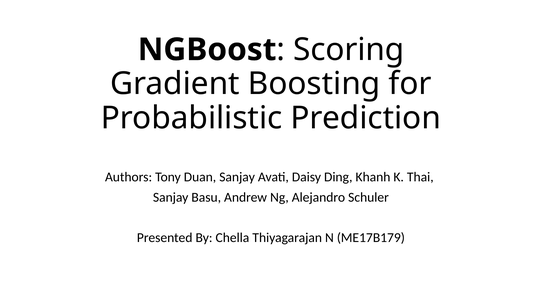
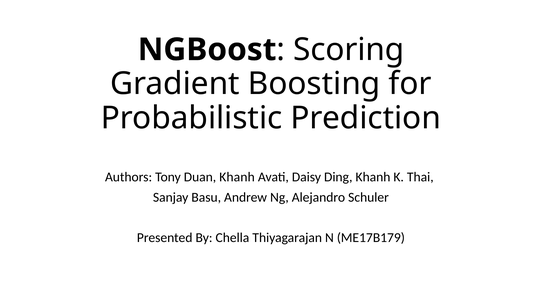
Duan Sanjay: Sanjay -> Khanh
